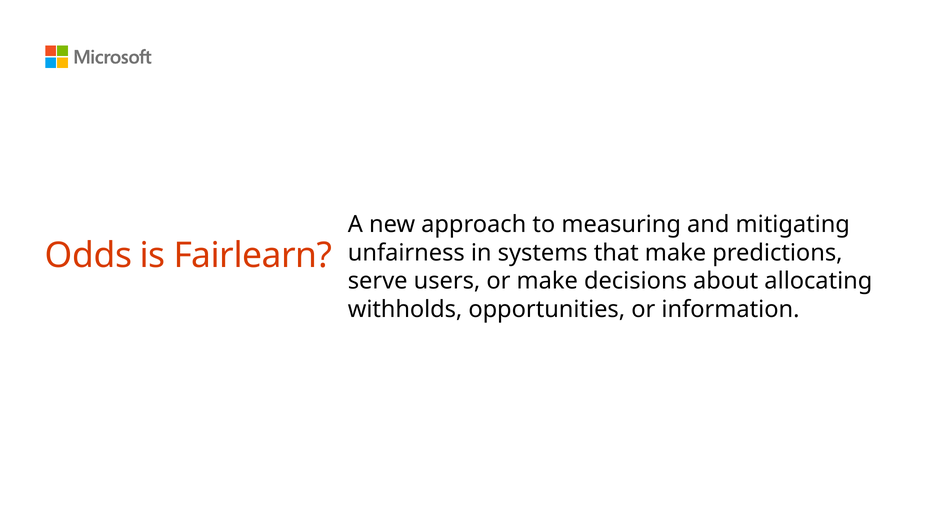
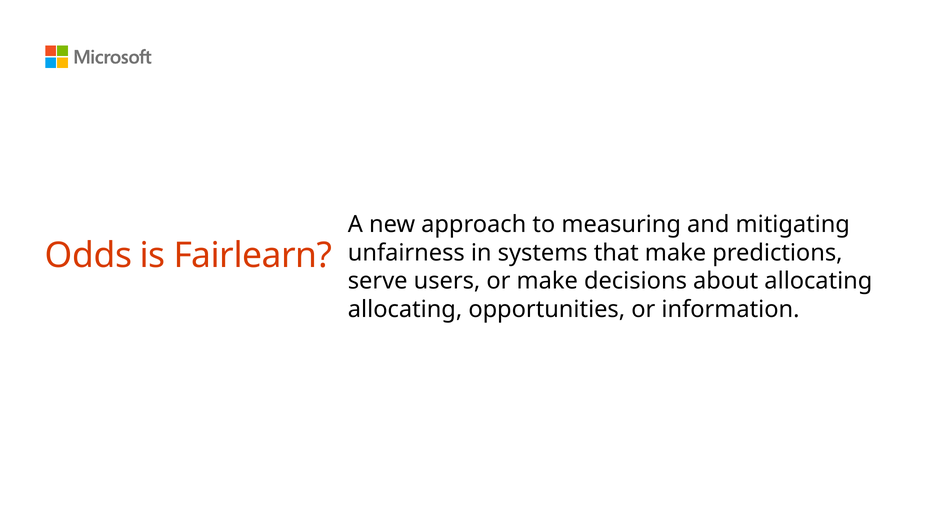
withholds at (405, 310): withholds -> allocating
